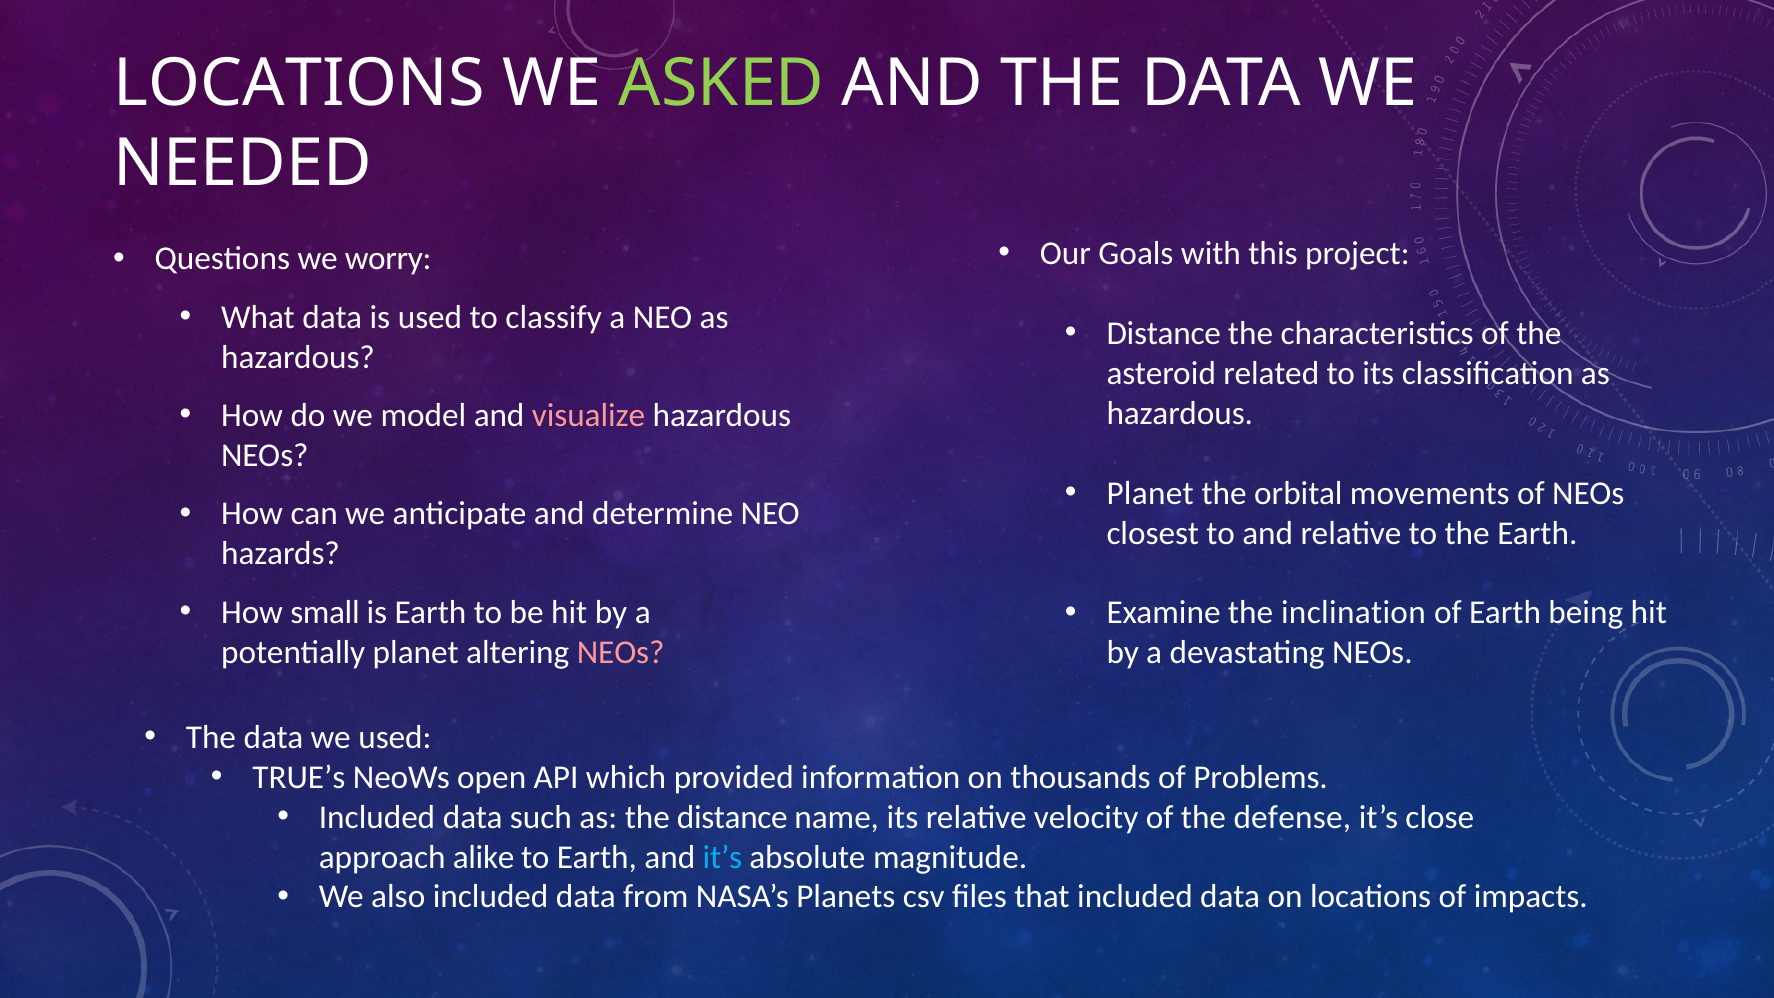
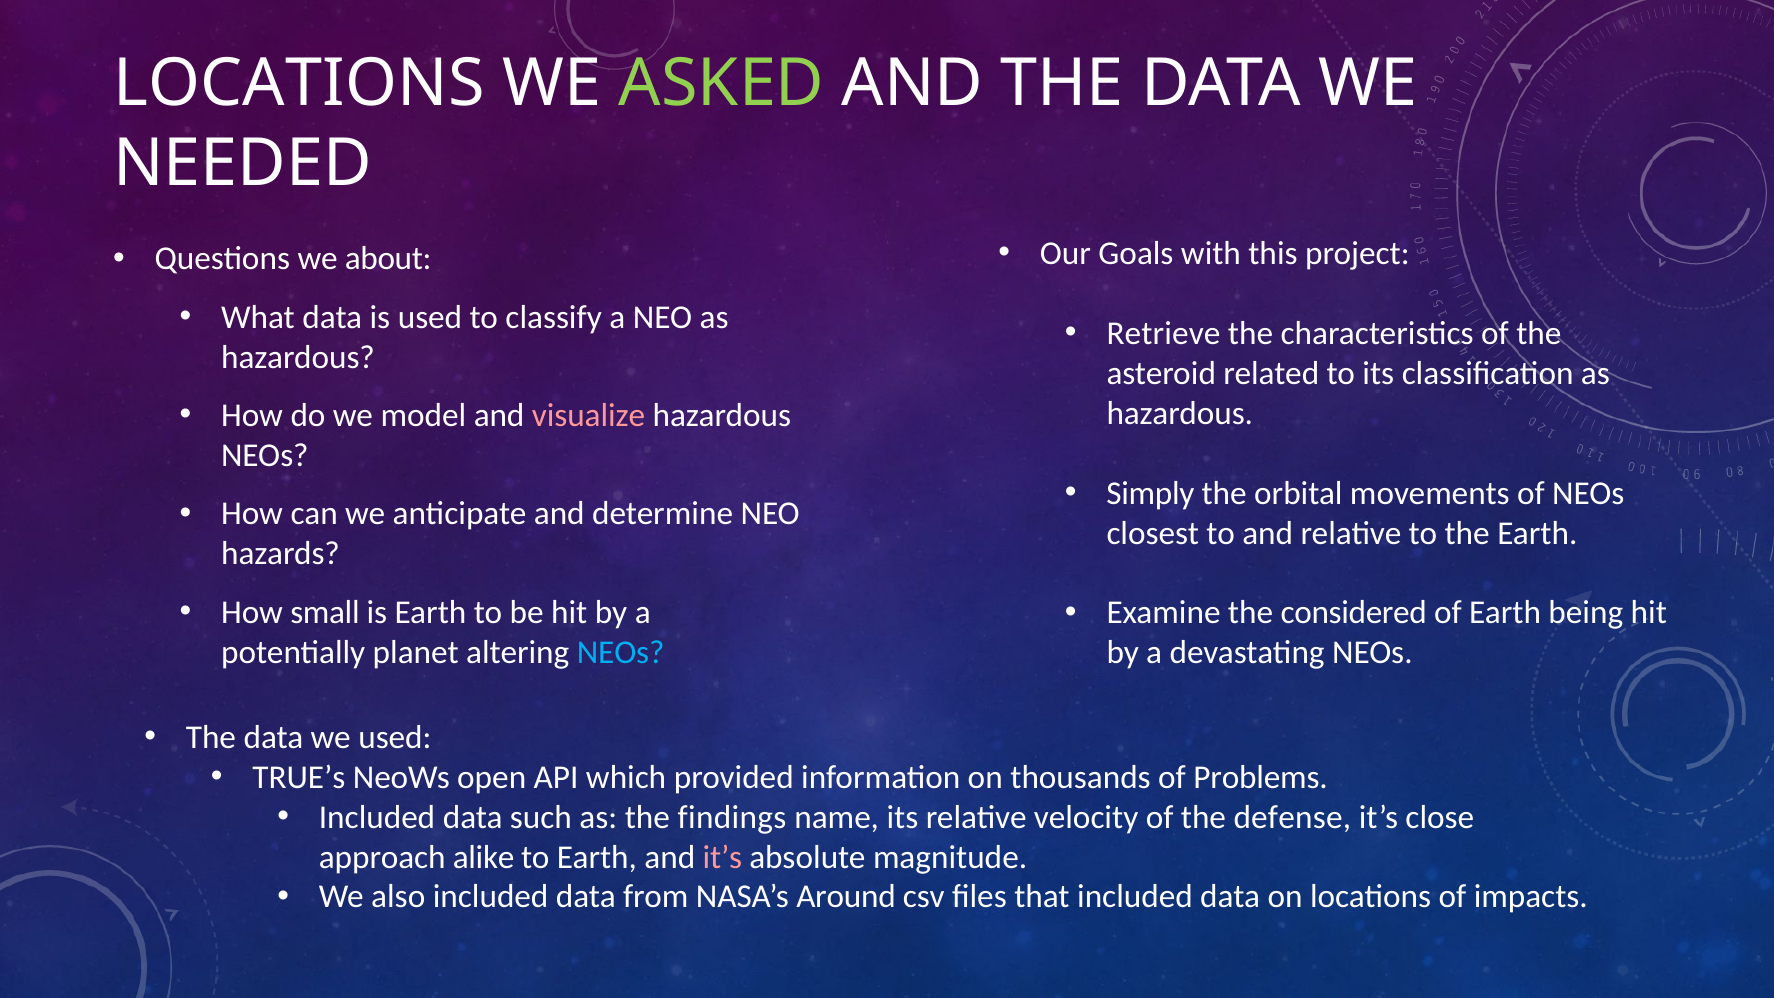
worry: worry -> about
Distance at (1164, 333): Distance -> Retrieve
Planet at (1150, 493): Planet -> Simply
inclination: inclination -> considered
NEOs at (621, 652) colour: pink -> light blue
the distance: distance -> findings
it’s at (722, 857) colour: light blue -> pink
Planets: Planets -> Around
